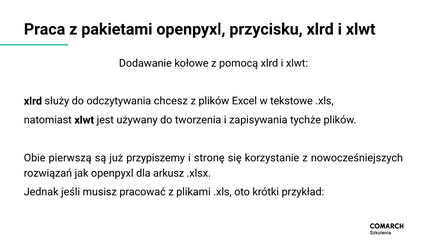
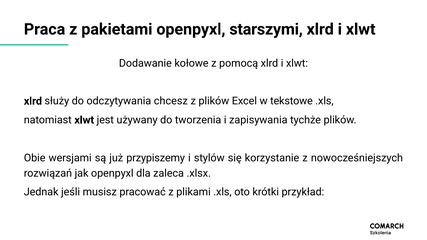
przycisku: przycisku -> starszymi
pierwszą: pierwszą -> wersjami
stronę: stronę -> stylów
arkusz: arkusz -> zaleca
